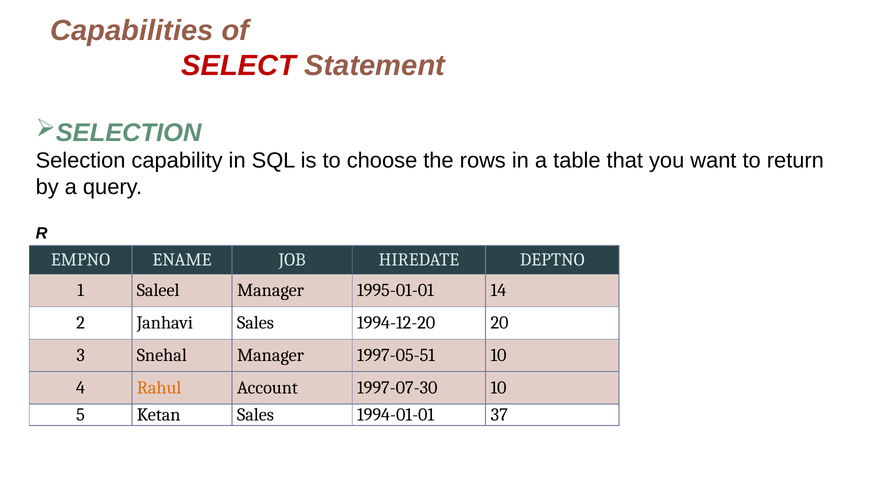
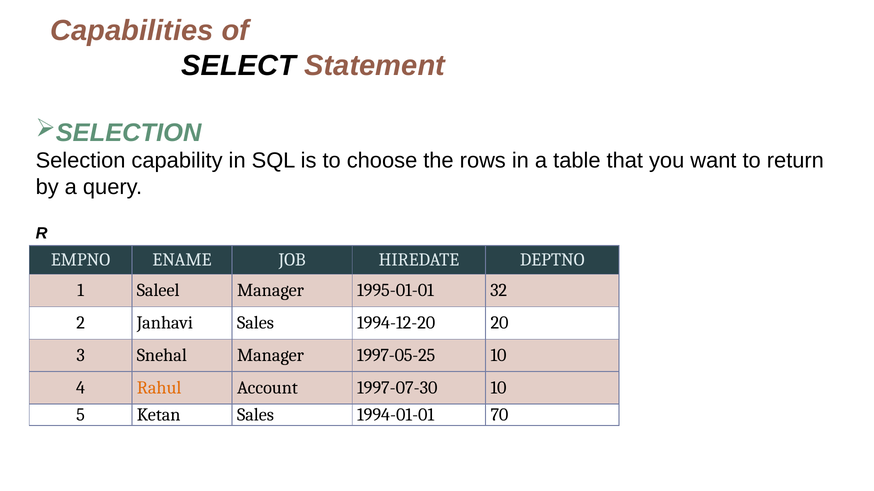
SELECT colour: red -> black
14: 14 -> 32
1997-05-51: 1997-05-51 -> 1997-05-25
37: 37 -> 70
